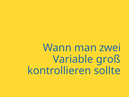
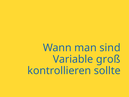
zwei: zwei -> sind
